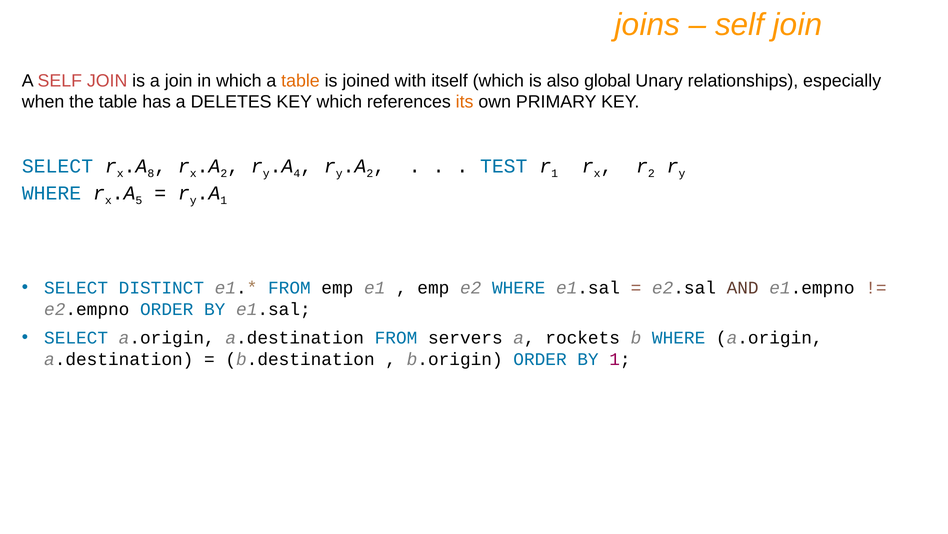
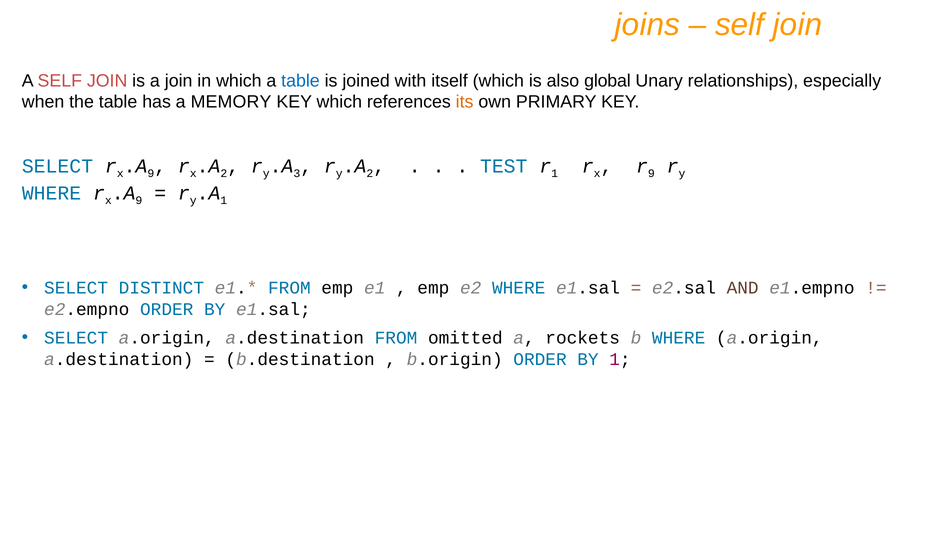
table at (300, 81) colour: orange -> blue
DELETES: DELETES -> MEMORY
8 at (151, 173): 8 -> 9
4: 4 -> 3
2 at (651, 173): 2 -> 9
5 at (139, 200): 5 -> 9
servers: servers -> omitted
